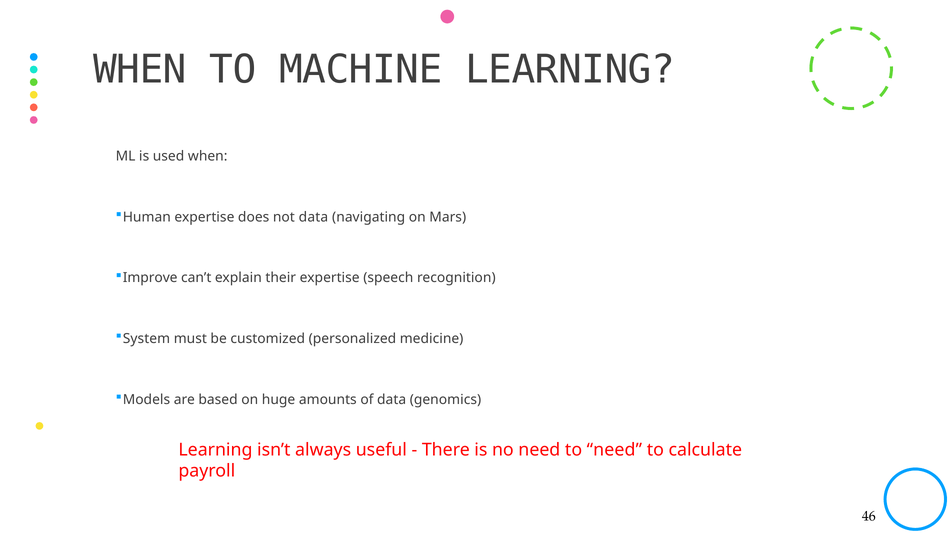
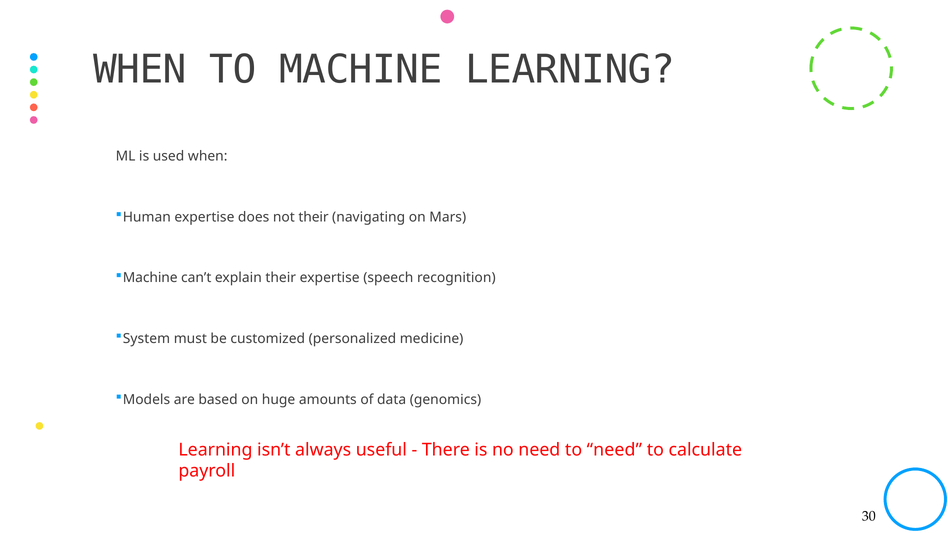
not data: data -> their
Improve at (150, 278): Improve -> Machine
46: 46 -> 30
